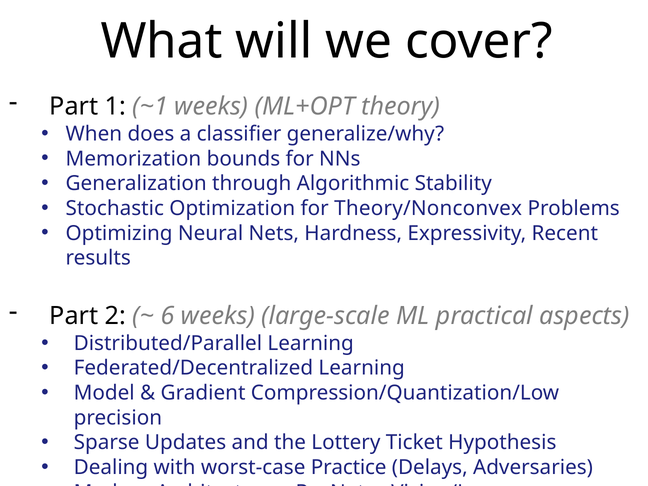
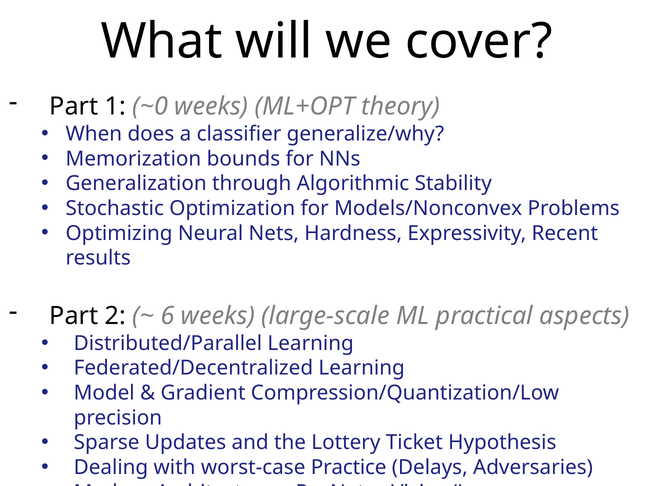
~1: ~1 -> ~0
Theory/Nonconvex: Theory/Nonconvex -> Models/Nonconvex
